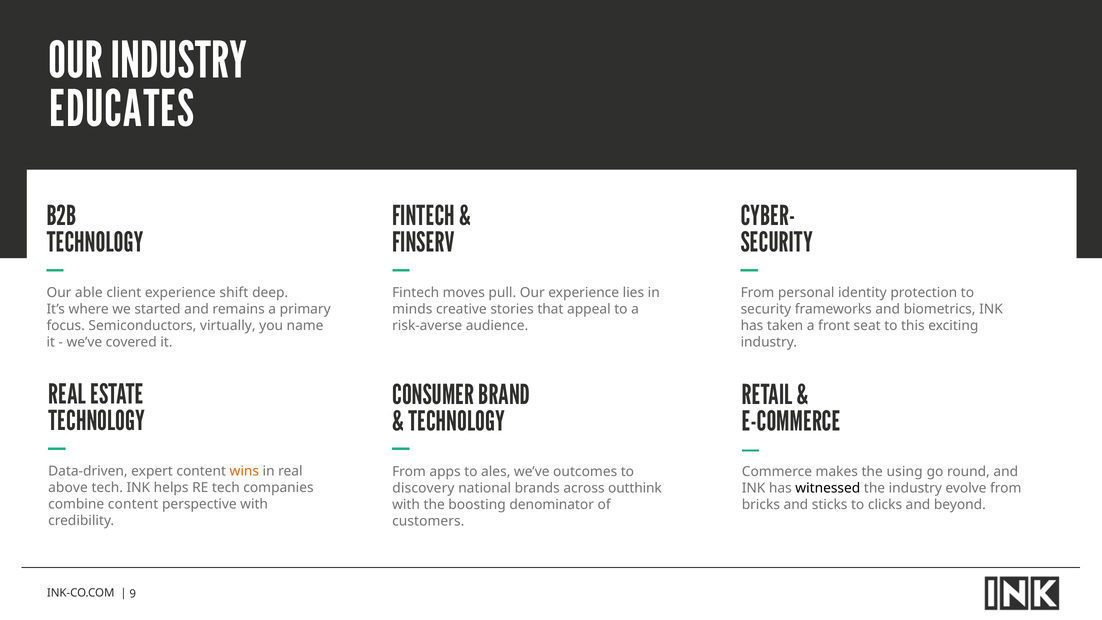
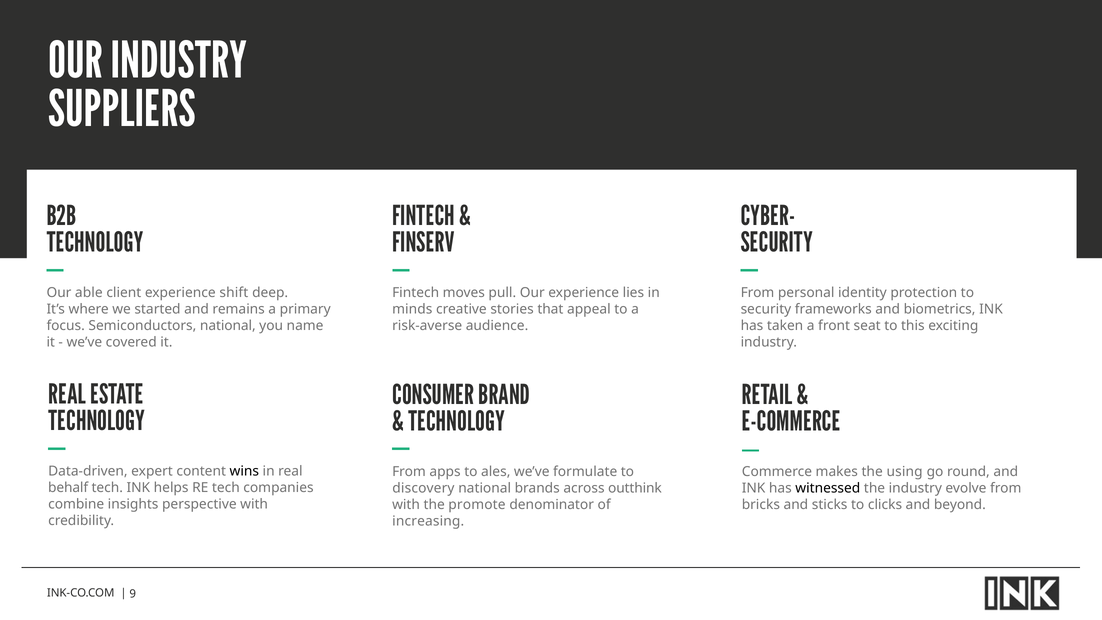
EDUCATES: EDUCATES -> SUPPLIERS
Semiconductors virtually: virtually -> national
wins colour: orange -> black
outcomes: outcomes -> formulate
above: above -> behalf
combine content: content -> insights
boosting: boosting -> promote
customers: customers -> increasing
